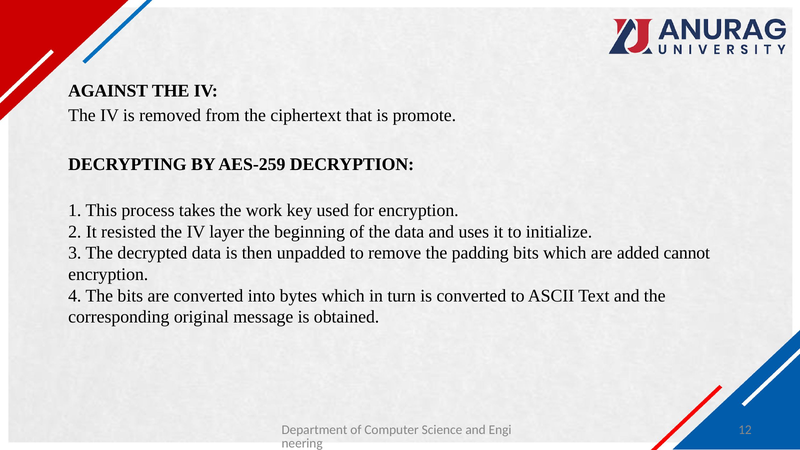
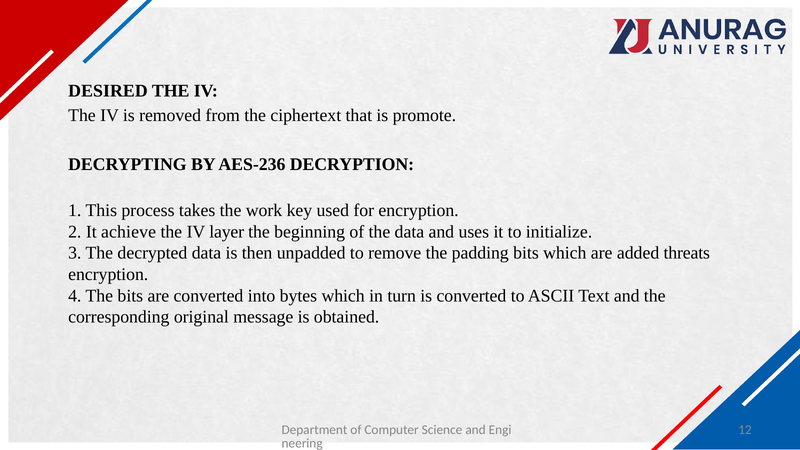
AGAINST: AGAINST -> DESIRED
AES-259: AES-259 -> AES-236
resisted: resisted -> achieve
cannot: cannot -> threats
